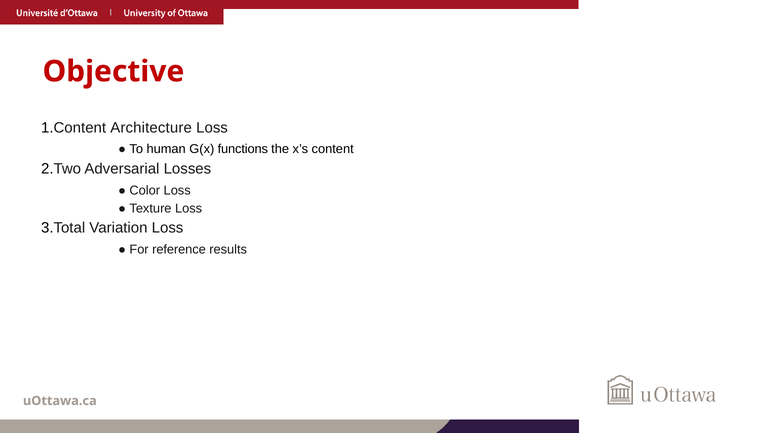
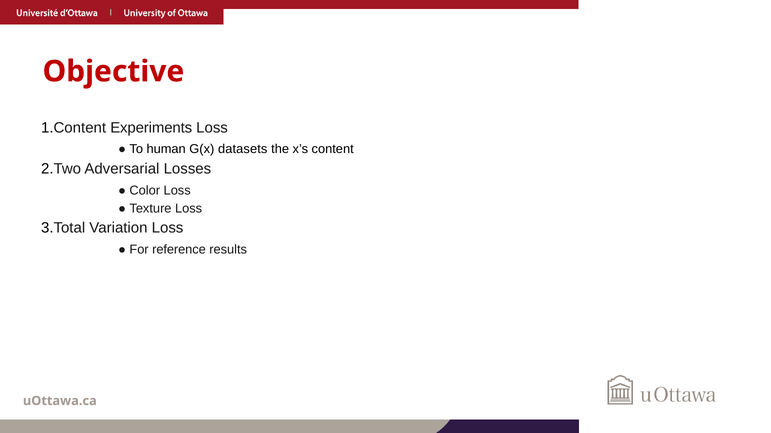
Architecture: Architecture -> Experiments
functions: functions -> datasets
